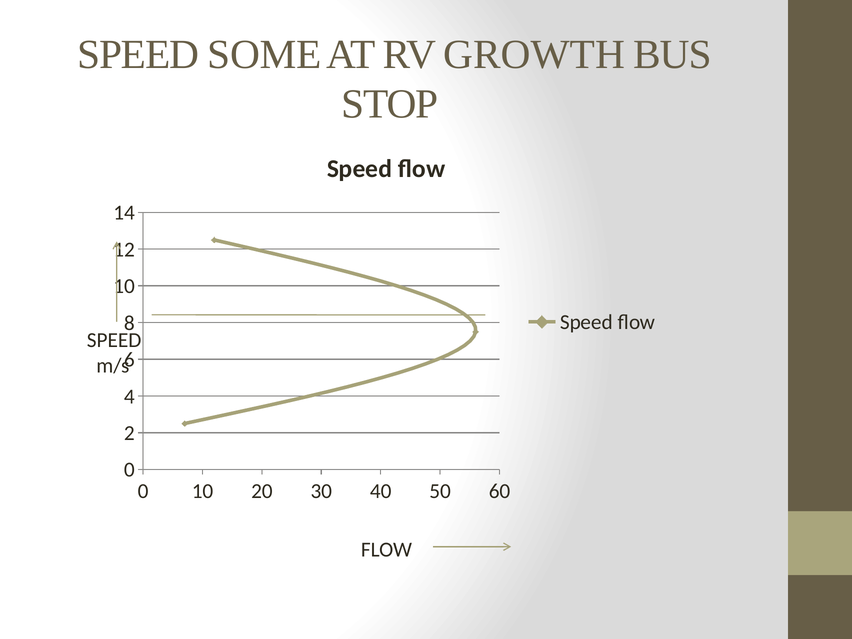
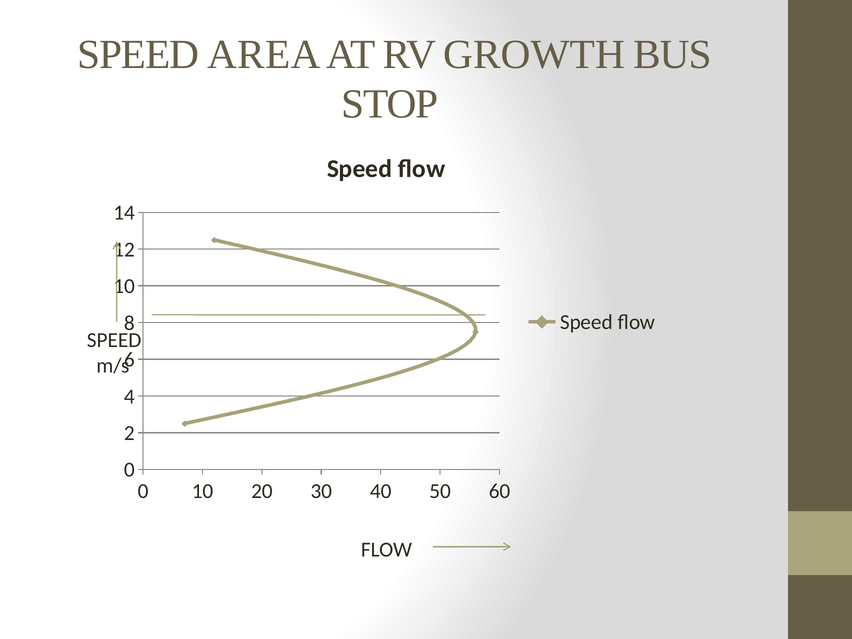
SOME: SOME -> AREA
